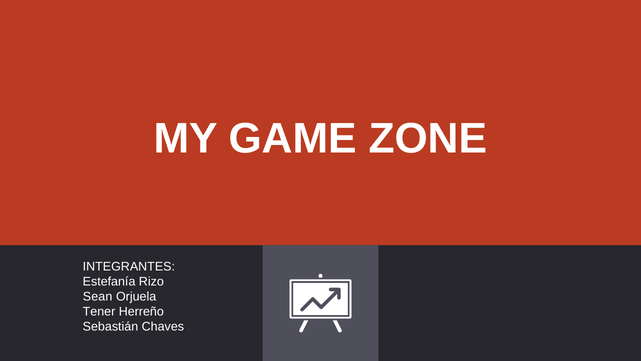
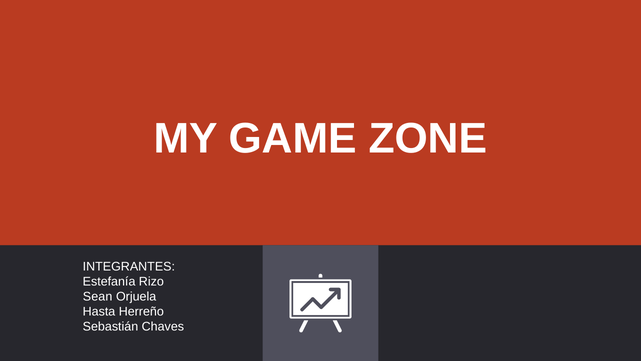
Tener: Tener -> Hasta
